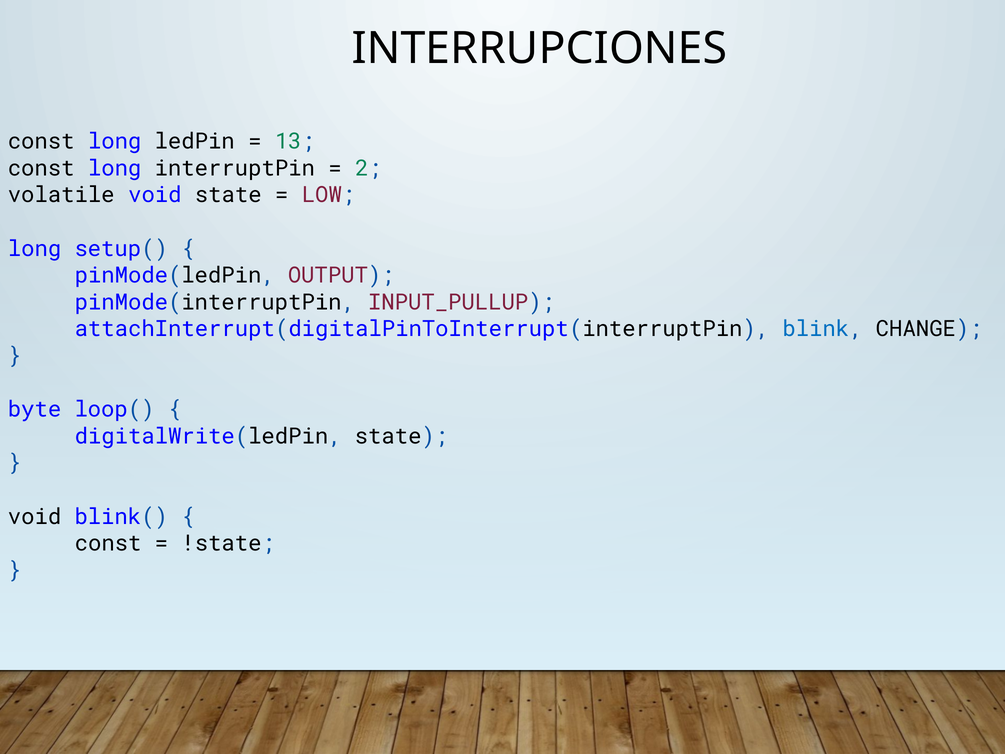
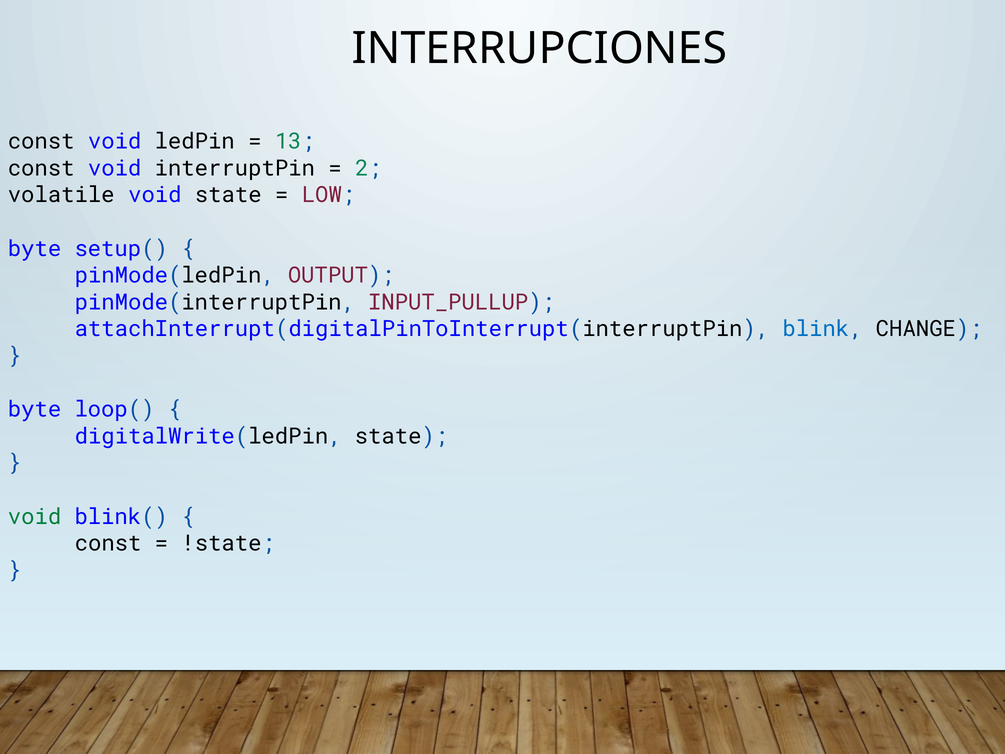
long at (115, 141): long -> void
long at (115, 168): long -> void
long at (35, 249): long -> byte
void at (35, 516) colour: black -> green
